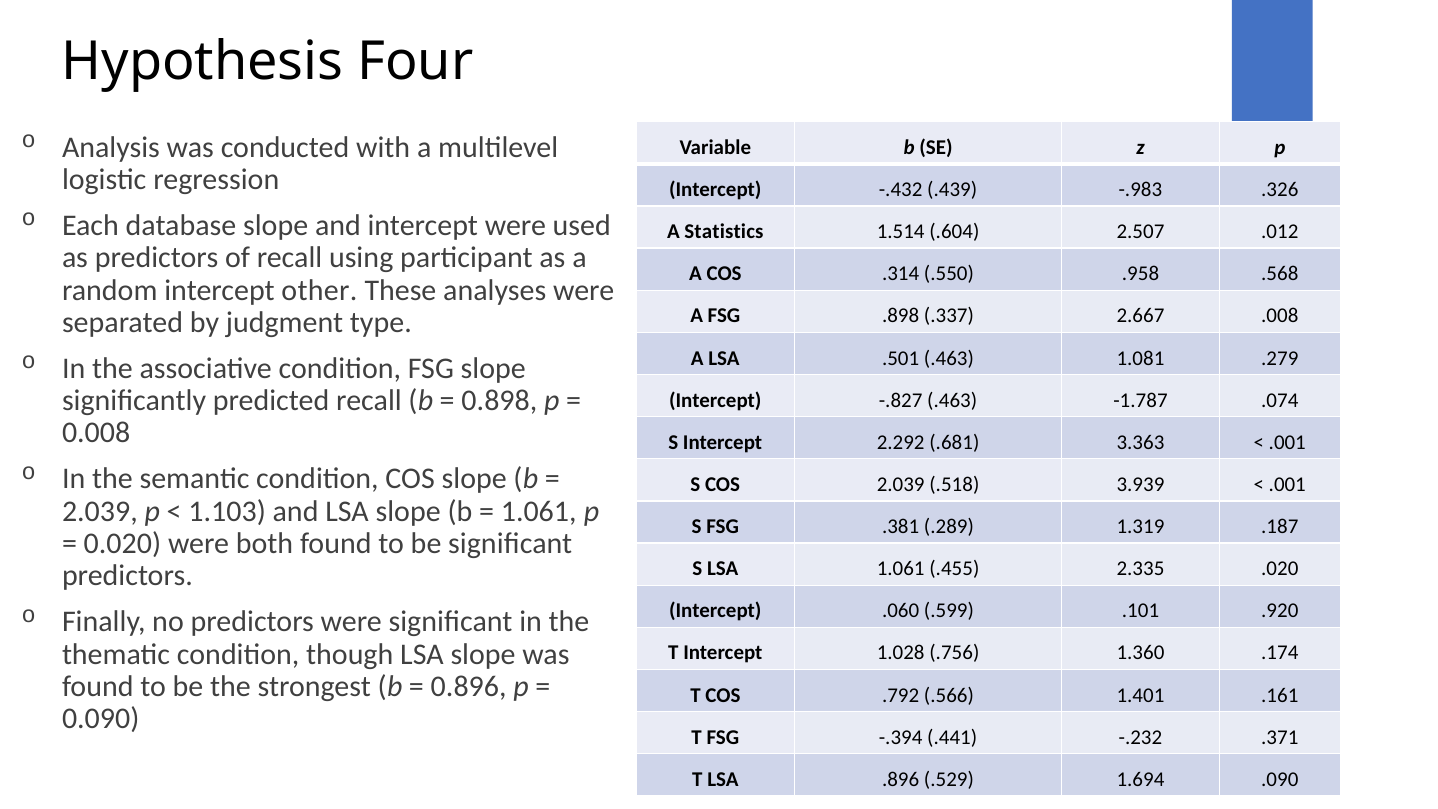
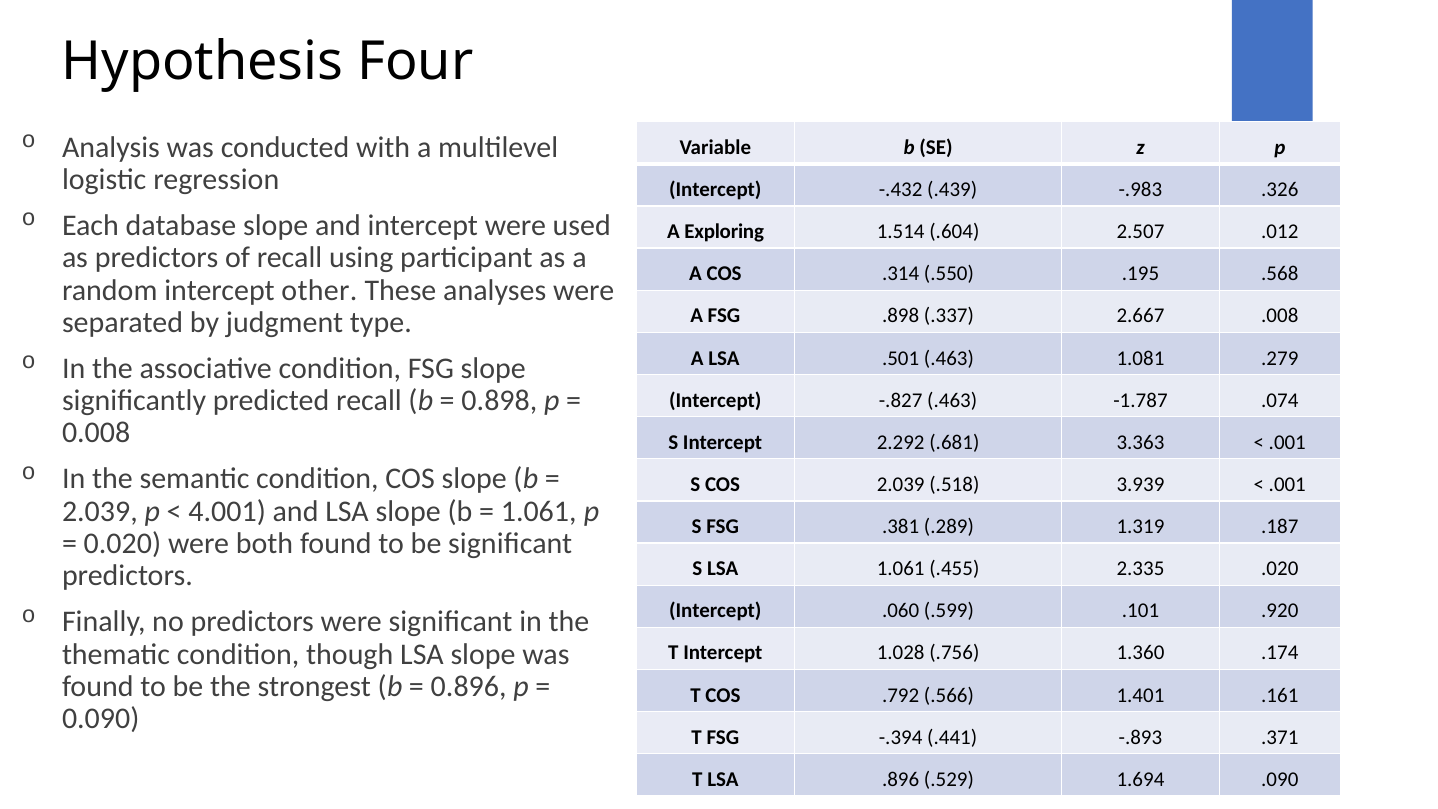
Statistics: Statistics -> Exploring
.958: .958 -> .195
1.103: 1.103 -> 4.001
-.232: -.232 -> -.893
